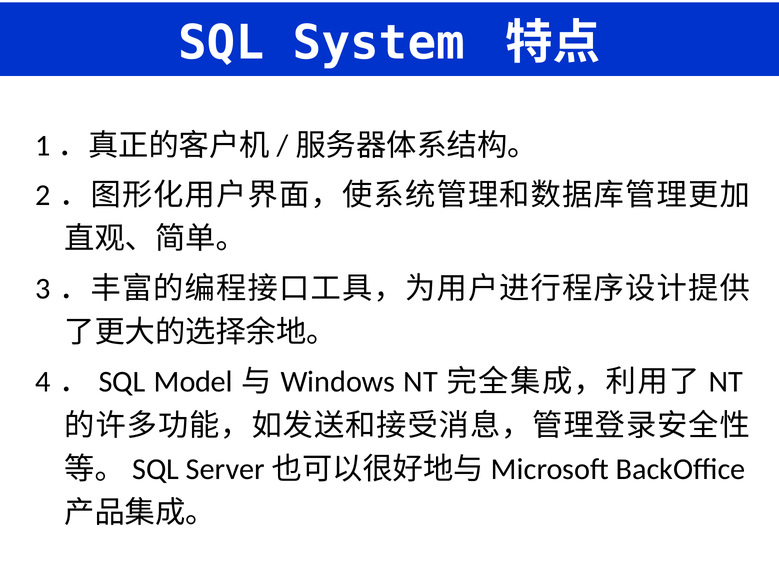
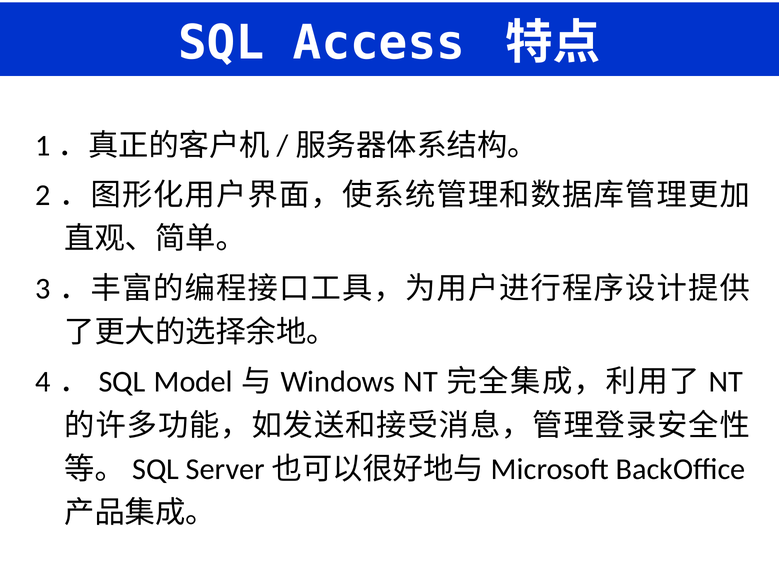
System: System -> Access
